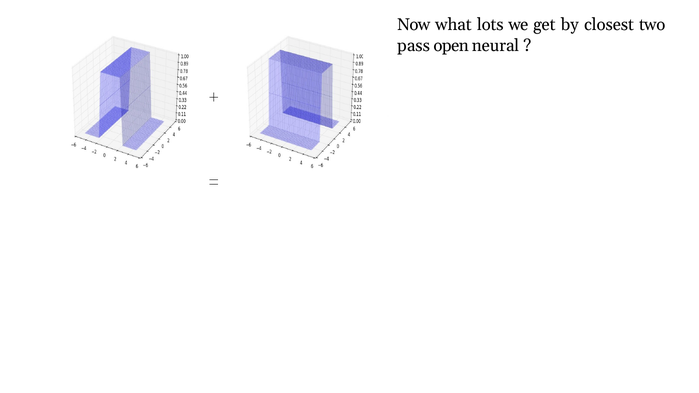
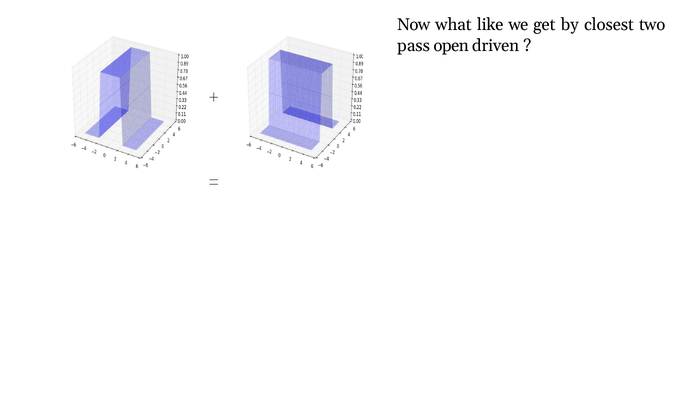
lots: lots -> like
neural: neural -> driven
